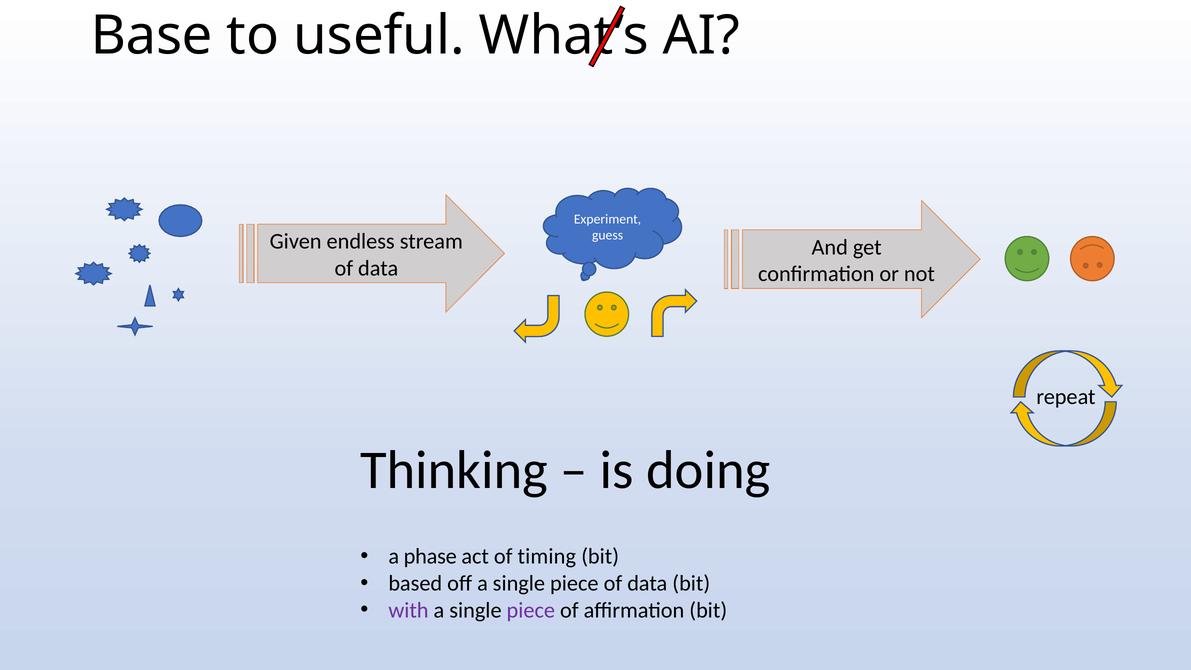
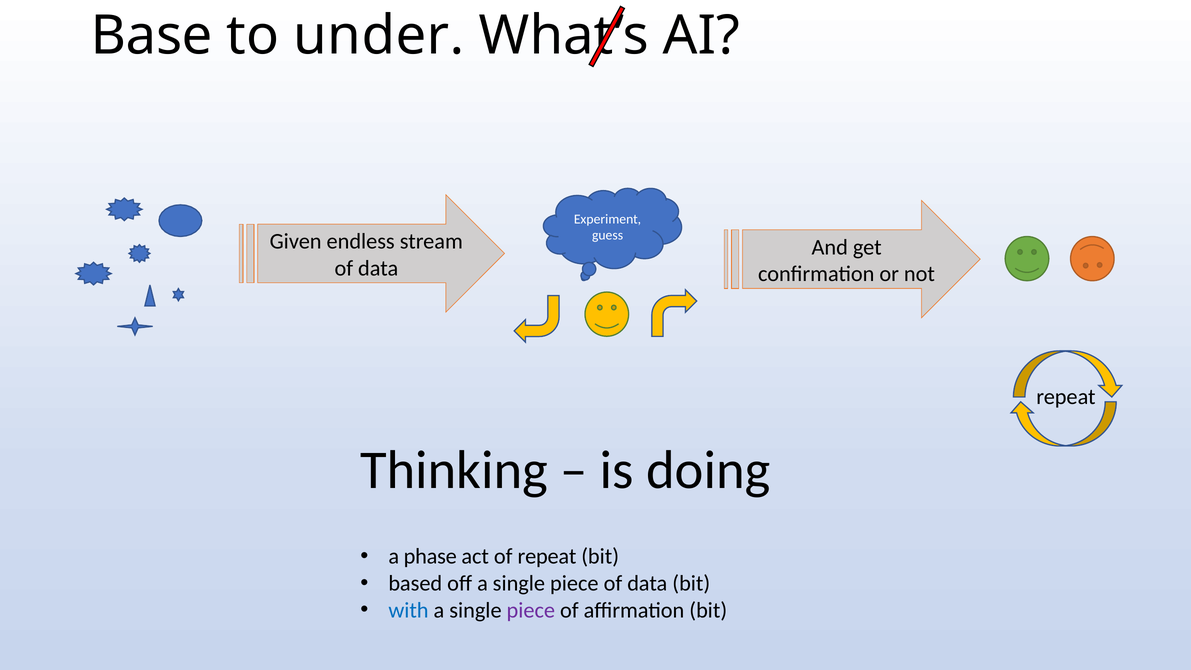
useful: useful -> under
of timing: timing -> repeat
with colour: purple -> blue
